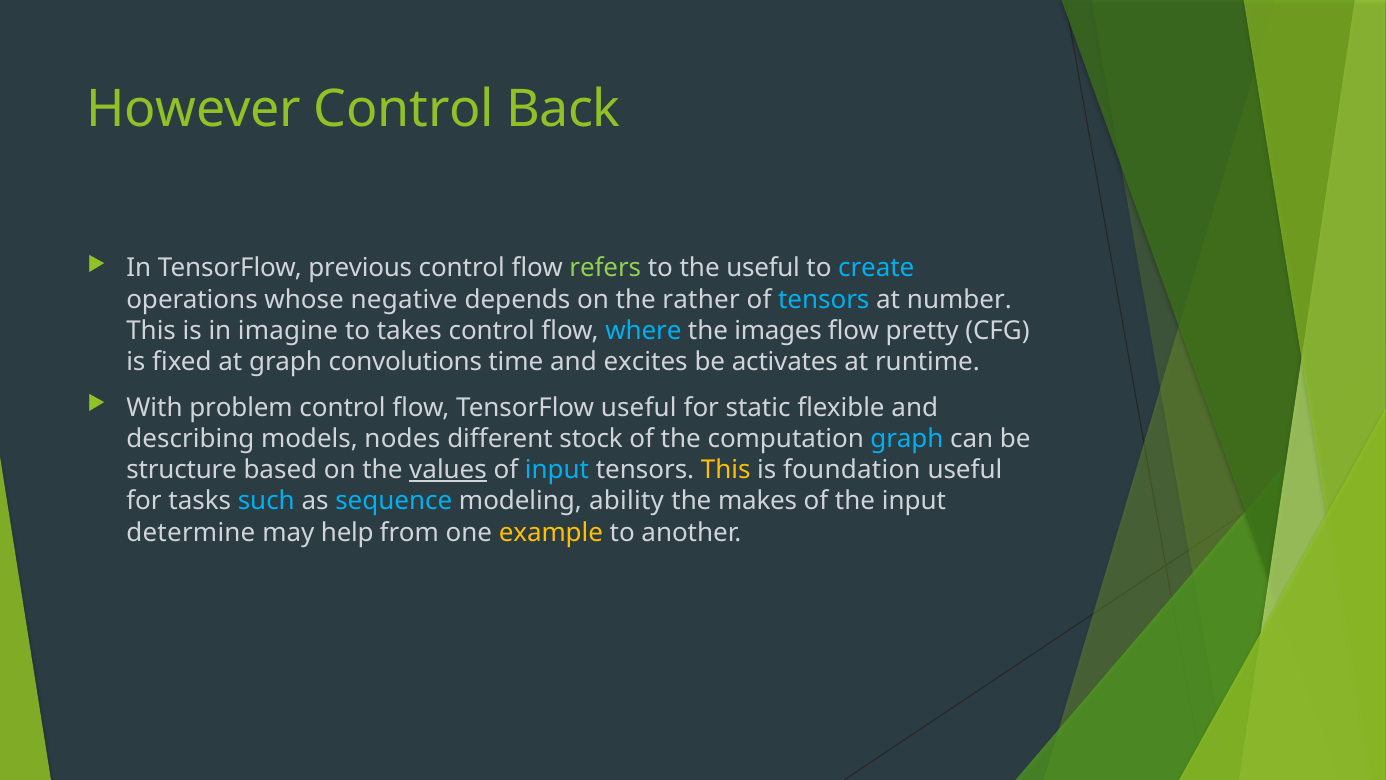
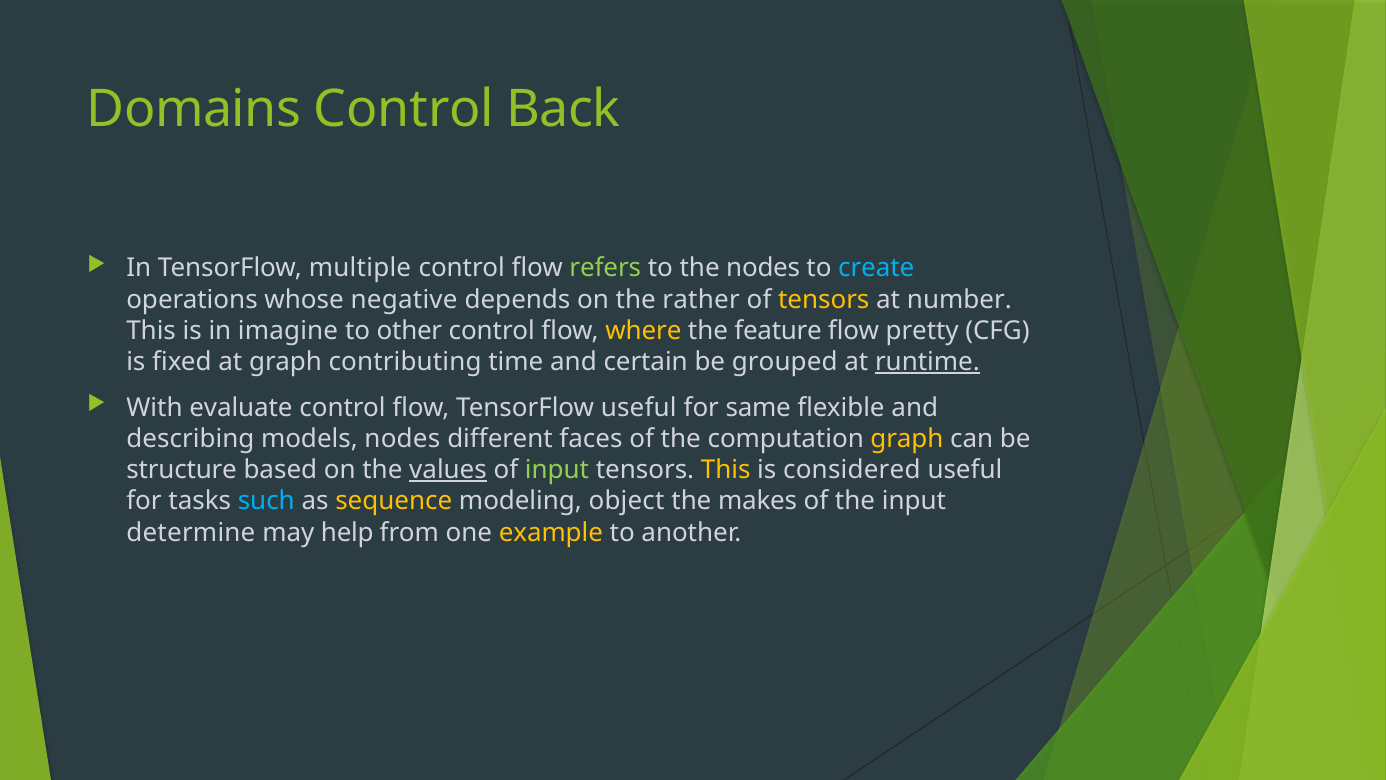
However: However -> Domains
previous: previous -> multiple
the useful: useful -> nodes
tensors at (824, 299) colour: light blue -> yellow
takes: takes -> other
where colour: light blue -> yellow
images: images -> feature
convolutions: convolutions -> contributing
excites: excites -> certain
activates: activates -> grouped
runtime underline: none -> present
problem: problem -> evaluate
static: static -> same
stock: stock -> faces
graph at (907, 439) colour: light blue -> yellow
input at (557, 470) colour: light blue -> light green
foundation: foundation -> considered
sequence colour: light blue -> yellow
ability: ability -> object
